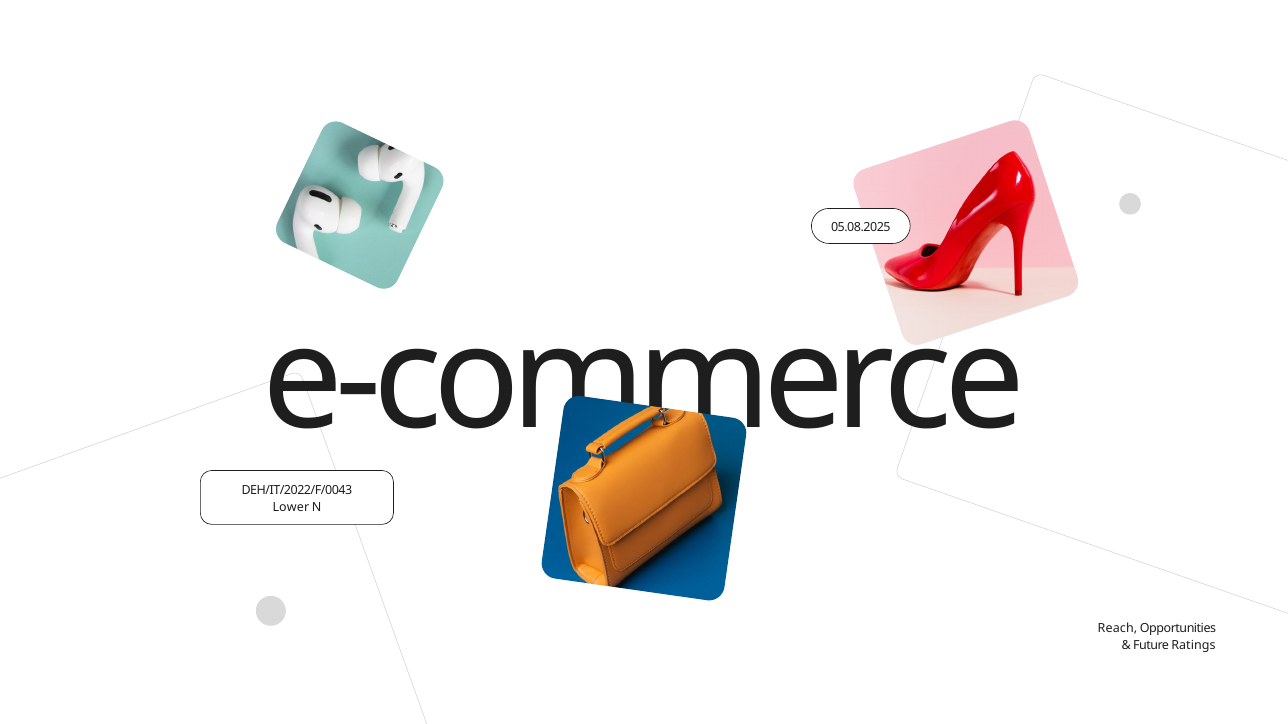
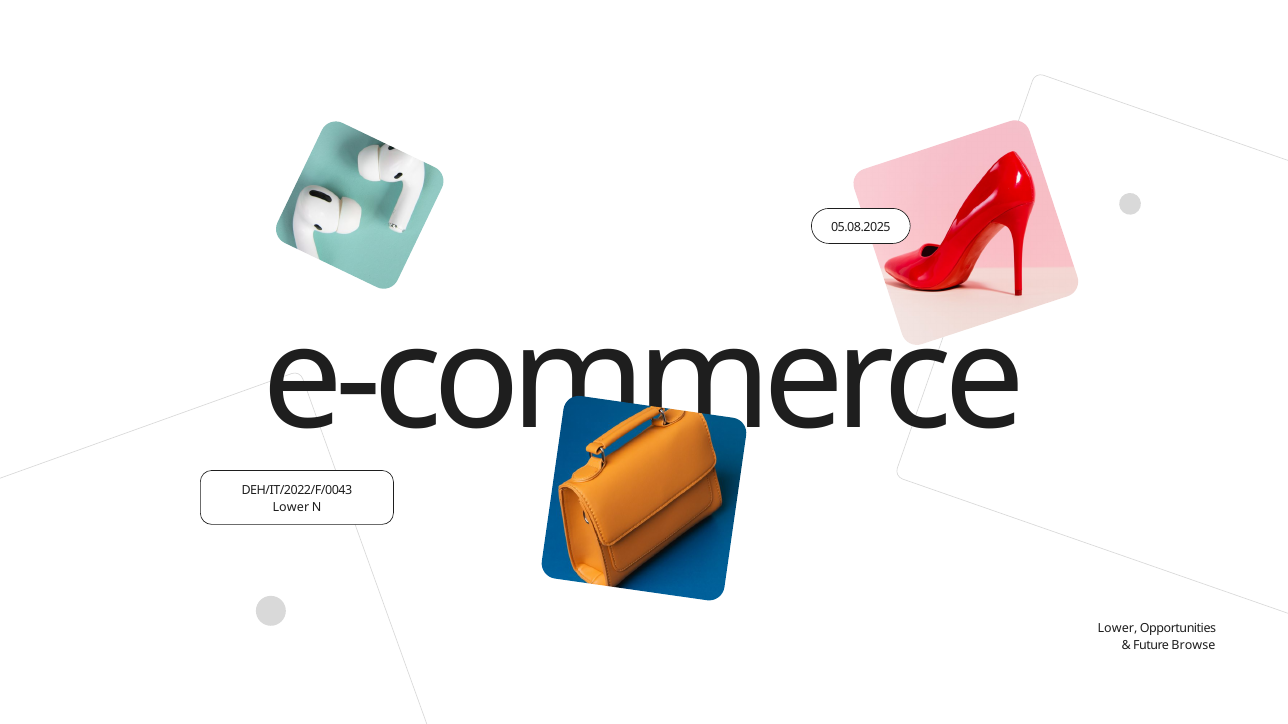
Reach at (1118, 629): Reach -> Lower
Ratings: Ratings -> Browse
